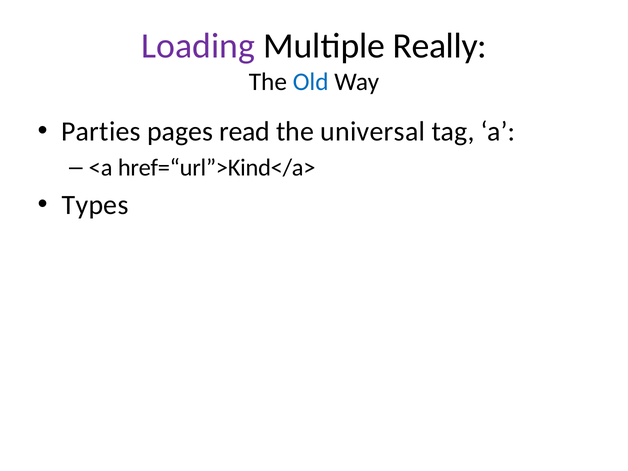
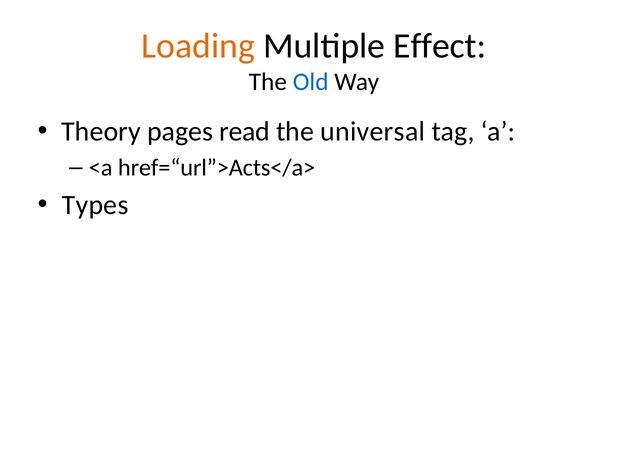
Loading colour: purple -> orange
Really: Really -> Effect
Parties: Parties -> Theory
href=“url”>Kind</a>: href=“url”>Kind</a> -> href=“url”>Acts</a>
